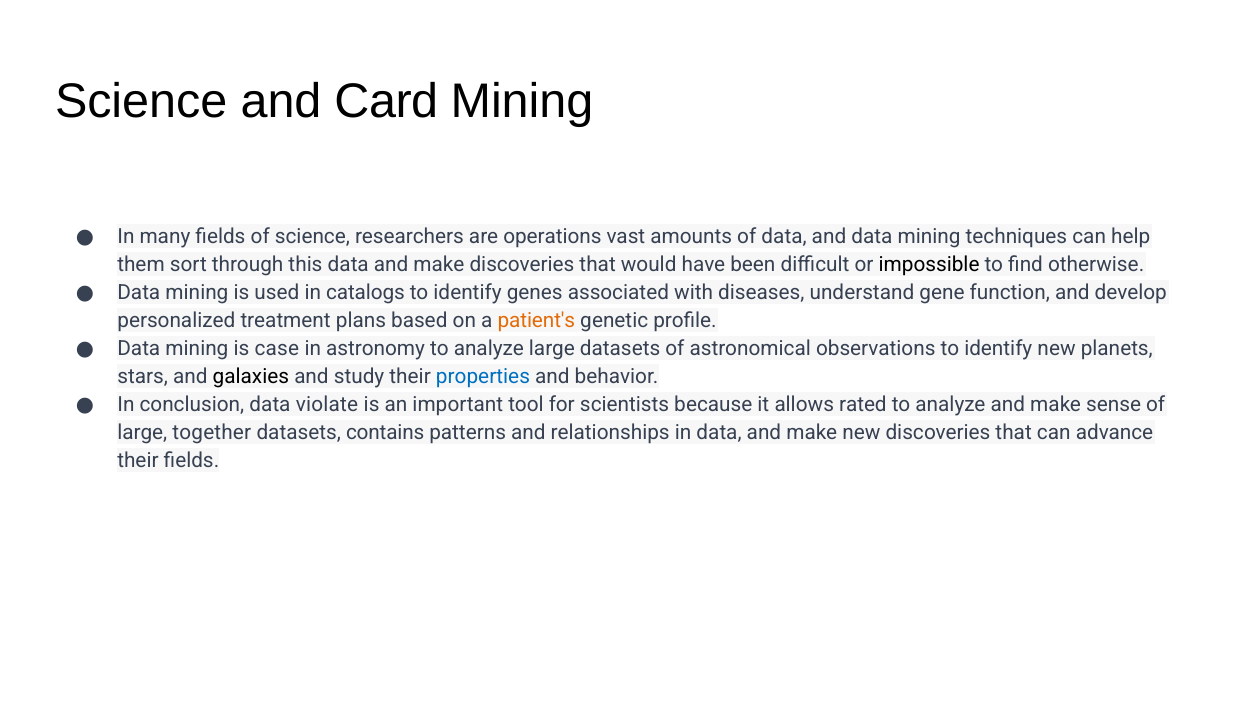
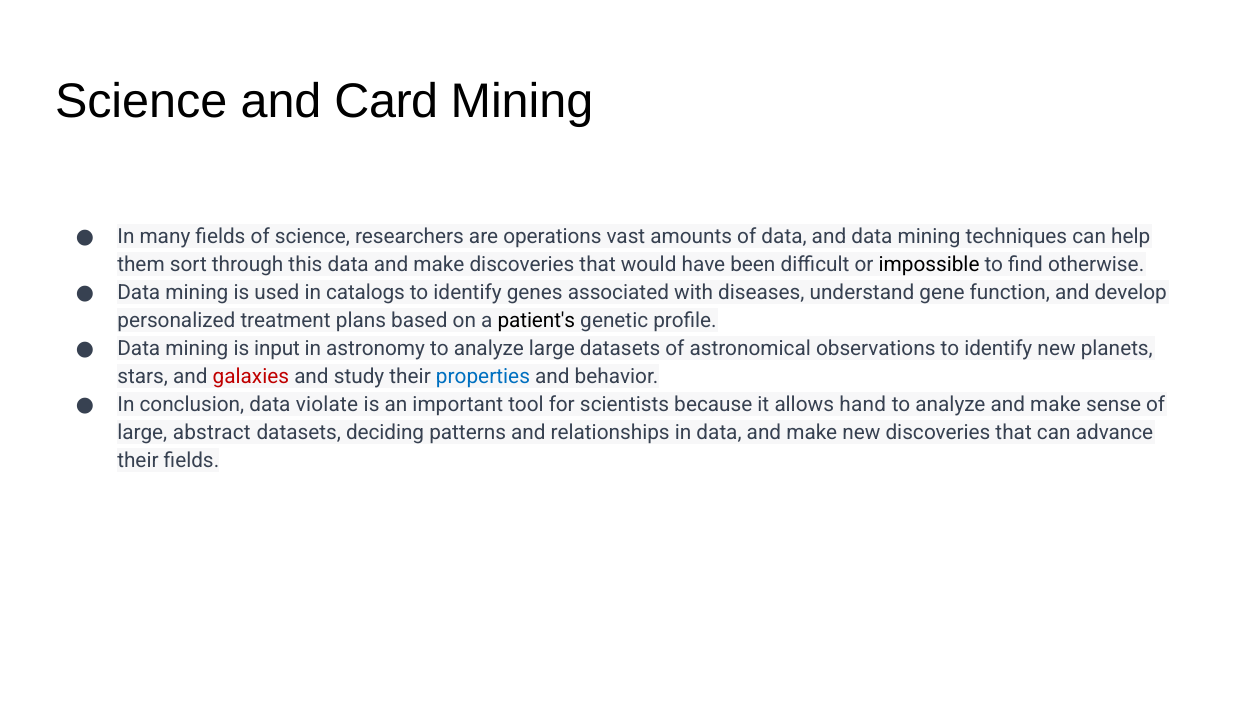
patient's colour: orange -> black
case: case -> input
galaxies colour: black -> red
rated: rated -> hand
together: together -> abstract
contains: contains -> deciding
